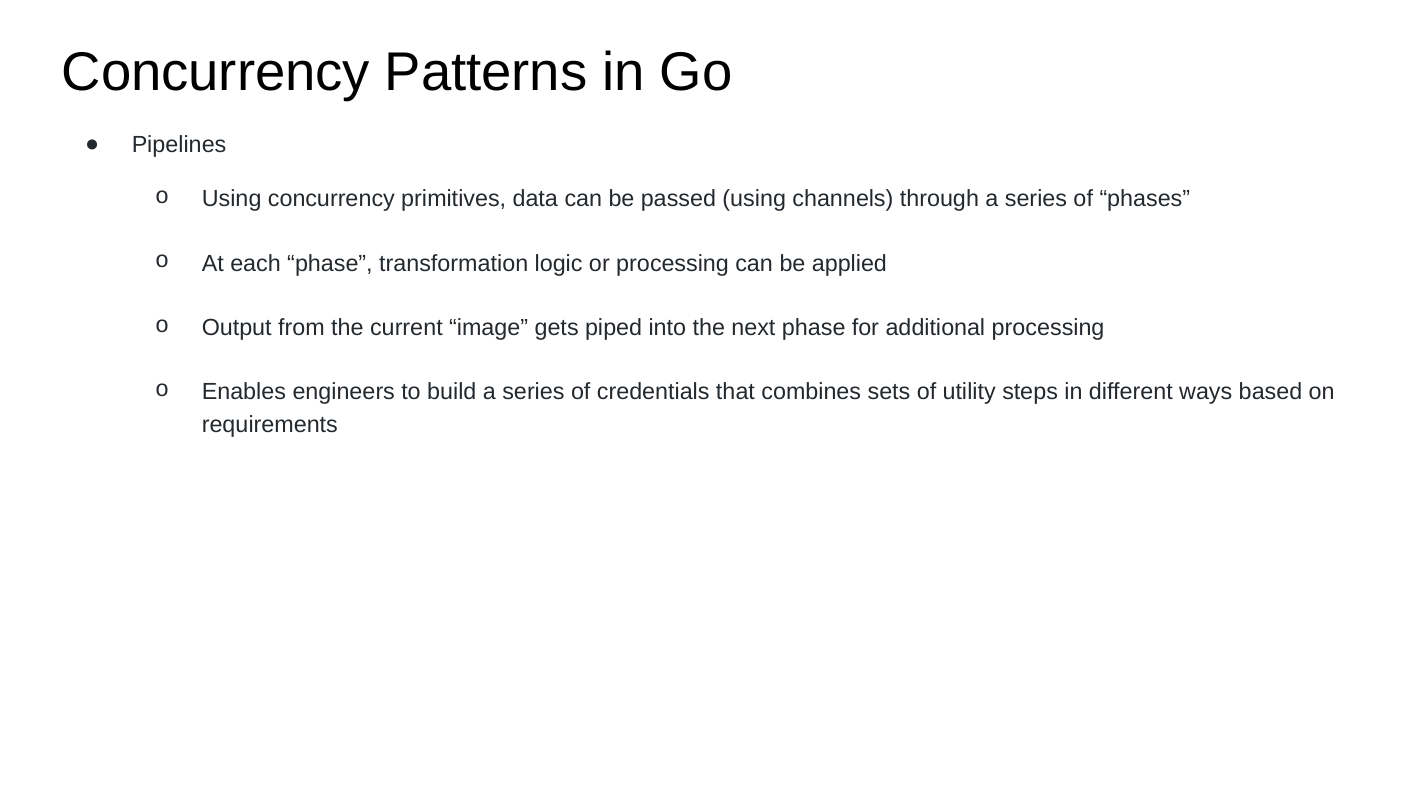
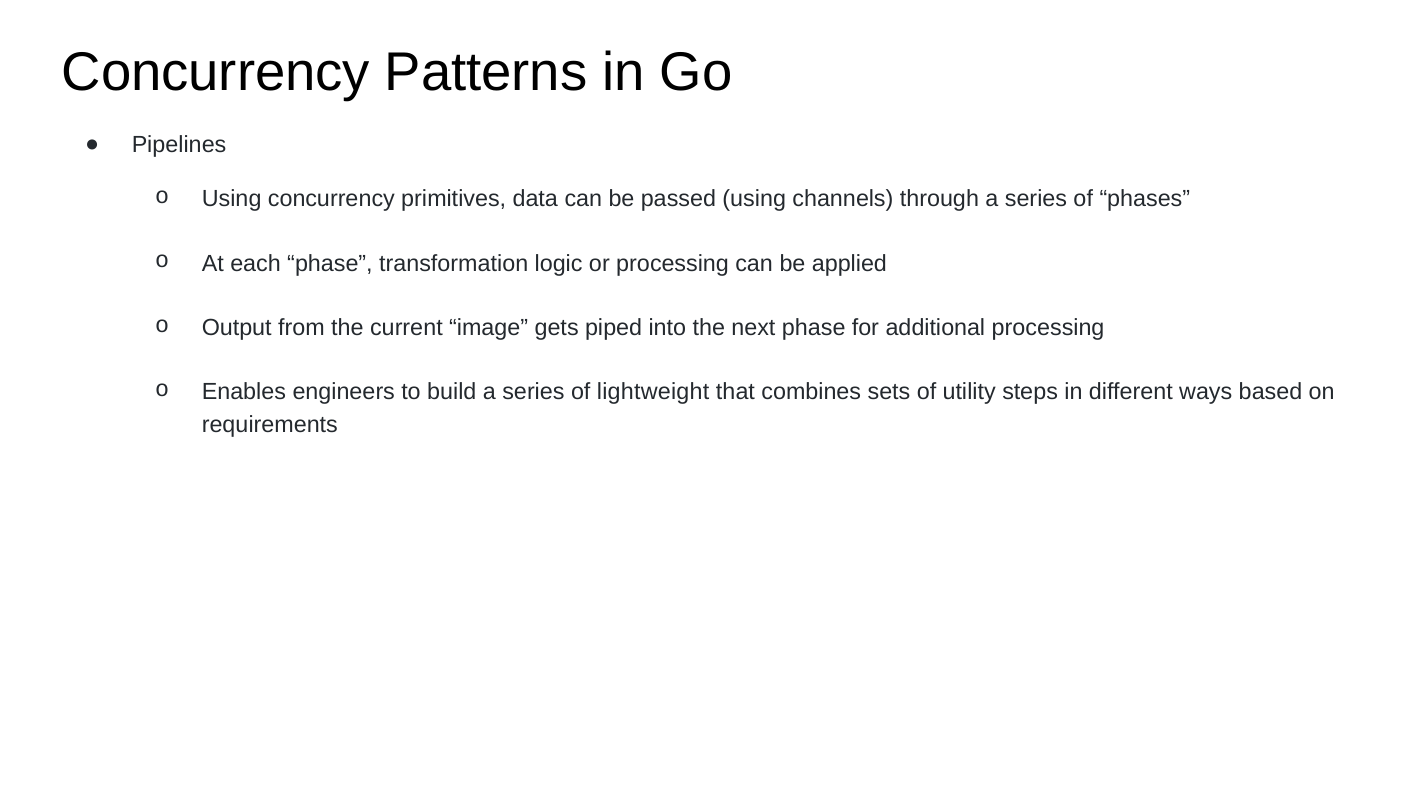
credentials: credentials -> lightweight
